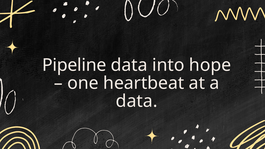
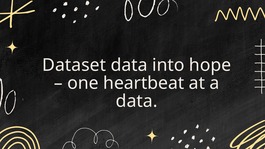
Pipeline: Pipeline -> Dataset
